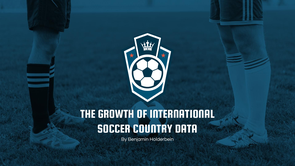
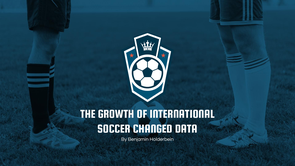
COUNTRY: COUNTRY -> CHANGED
